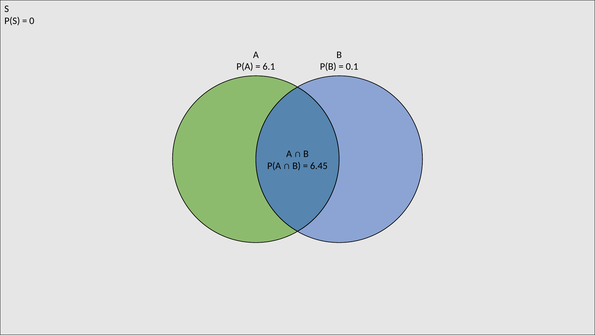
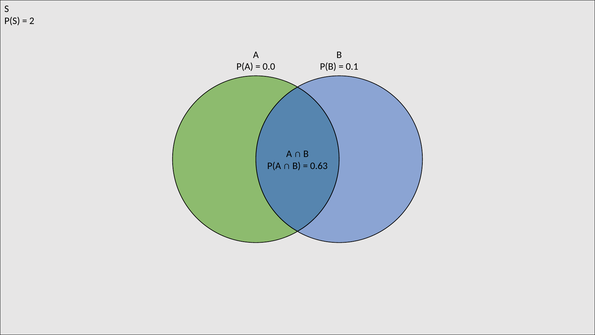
0: 0 -> 2
6.1: 6.1 -> 0.0
6.45: 6.45 -> 0.63
